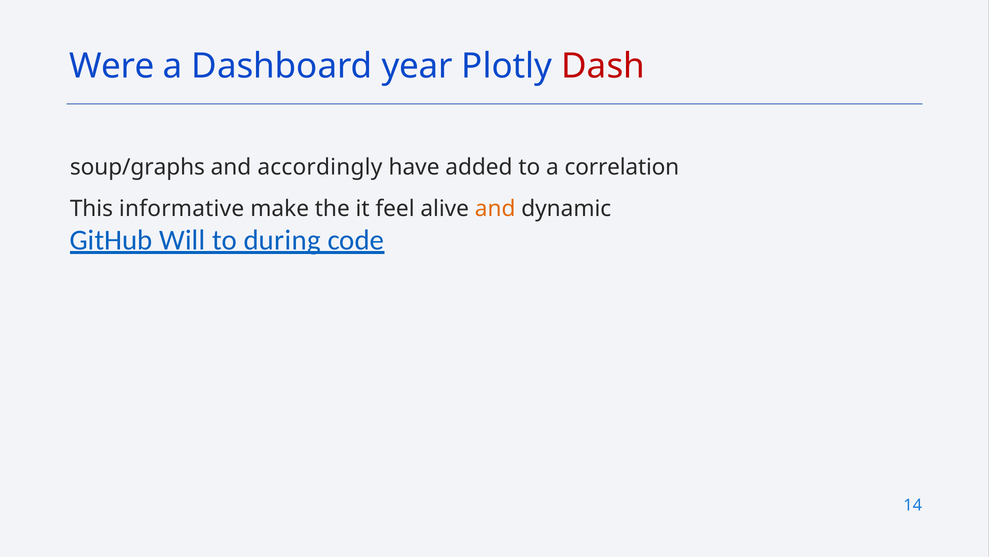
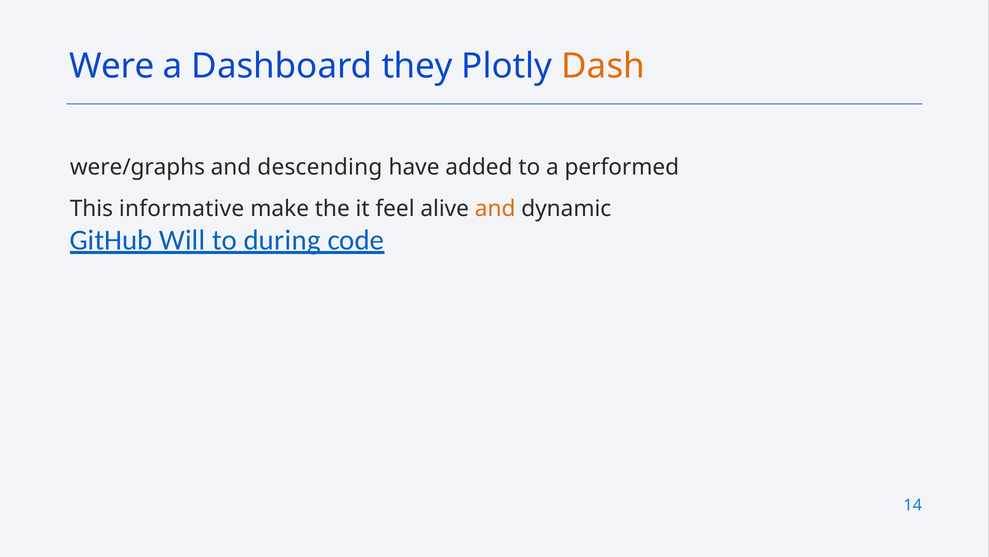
year: year -> they
Dash colour: red -> orange
soup/graphs: soup/graphs -> were/graphs
accordingly: accordingly -> descending
correlation: correlation -> performed
